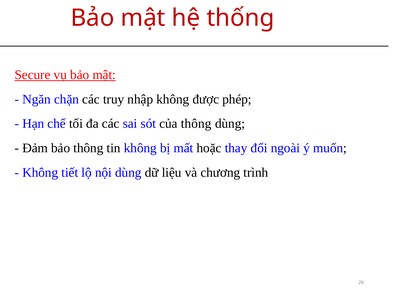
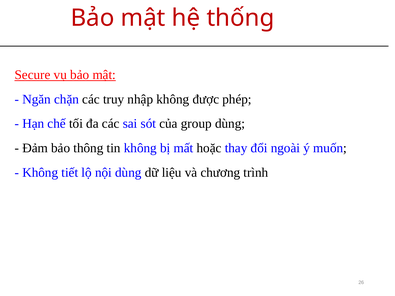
của thông: thông -> group
